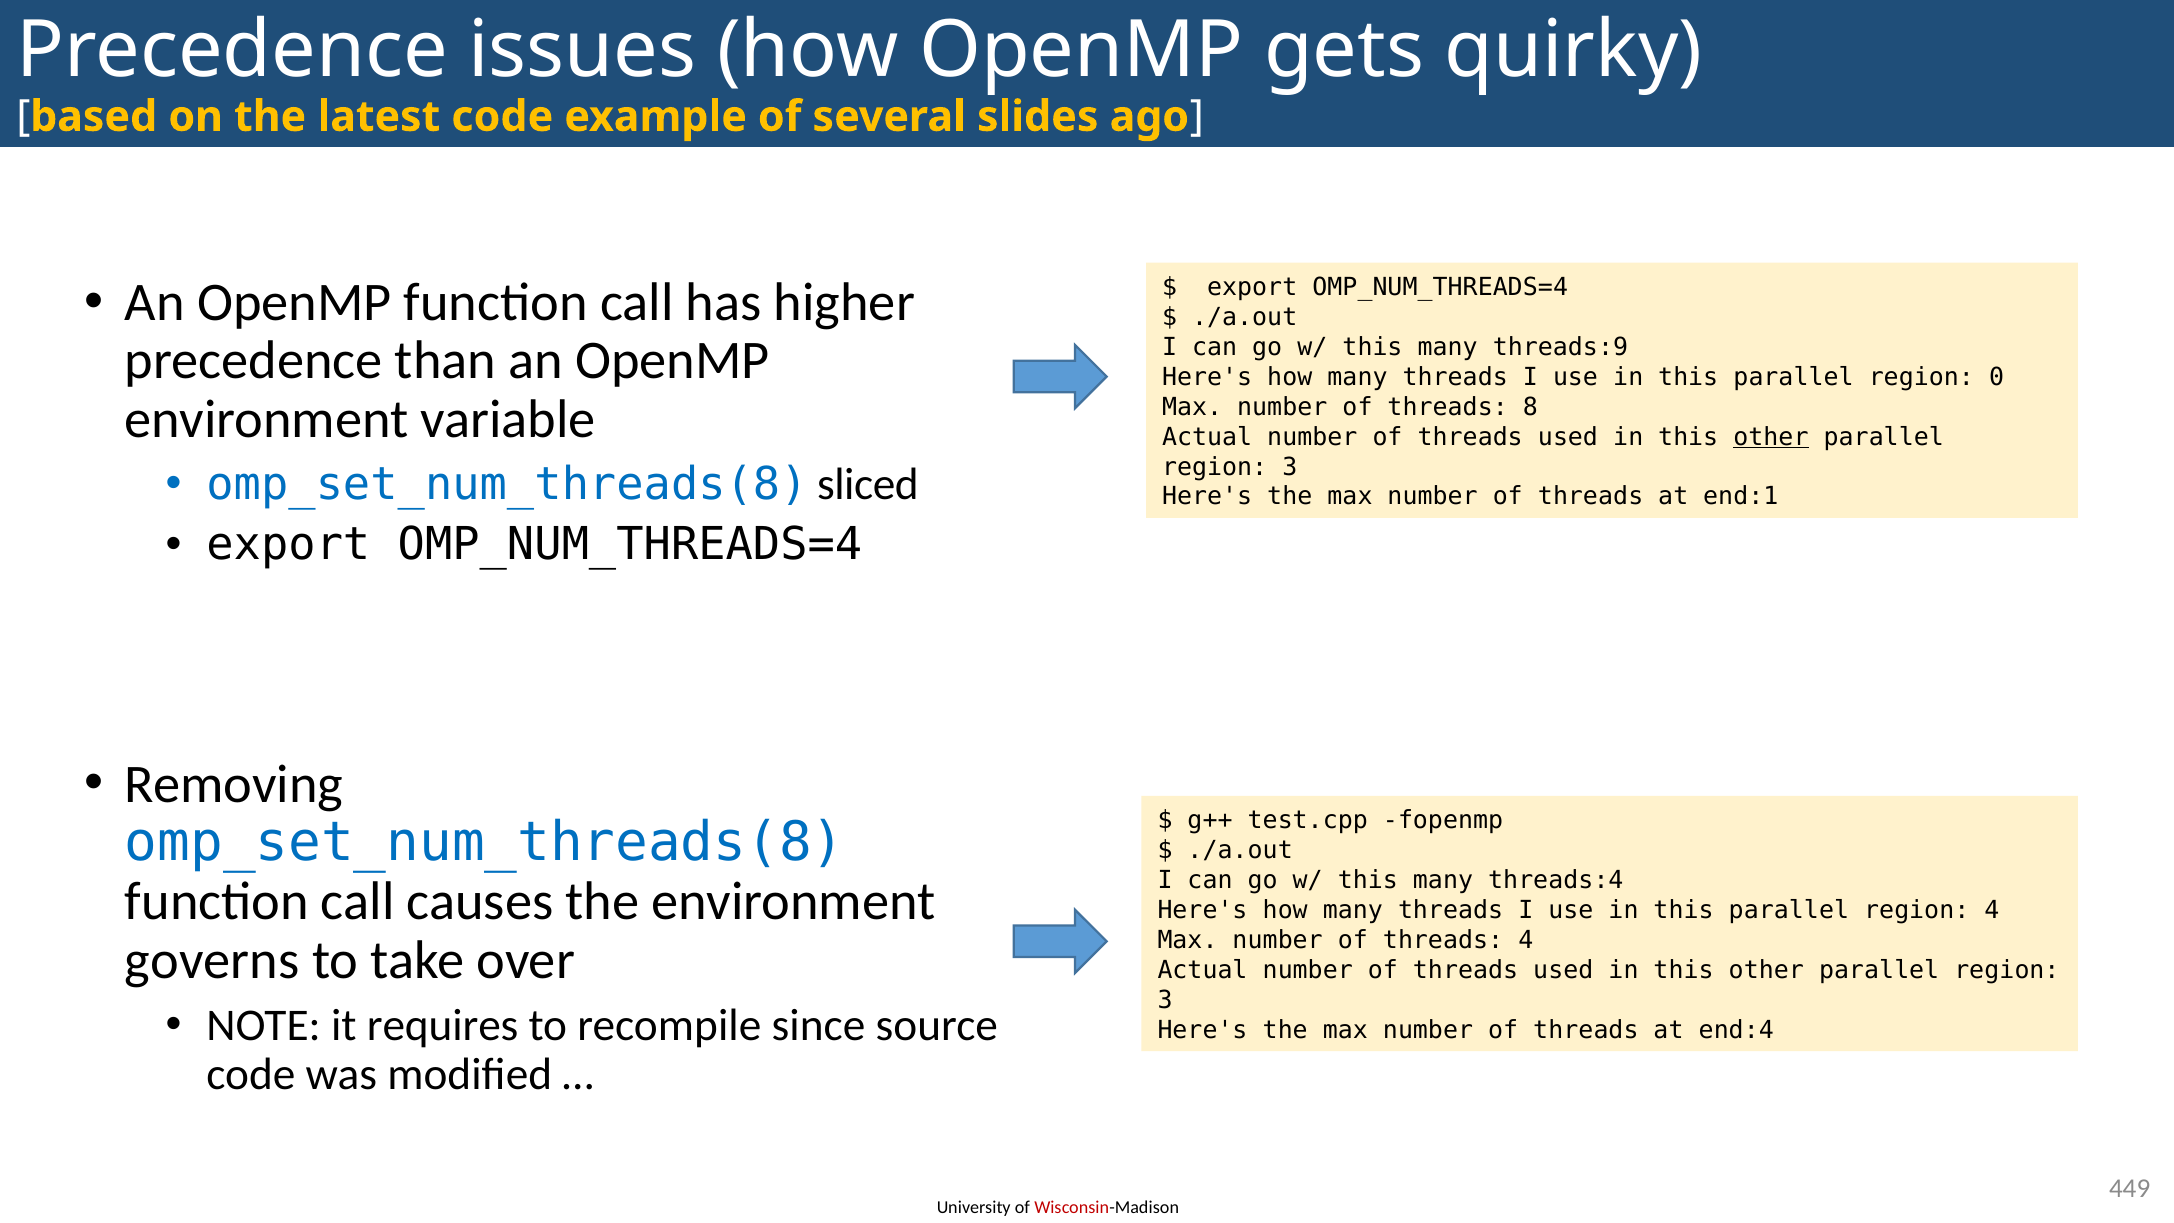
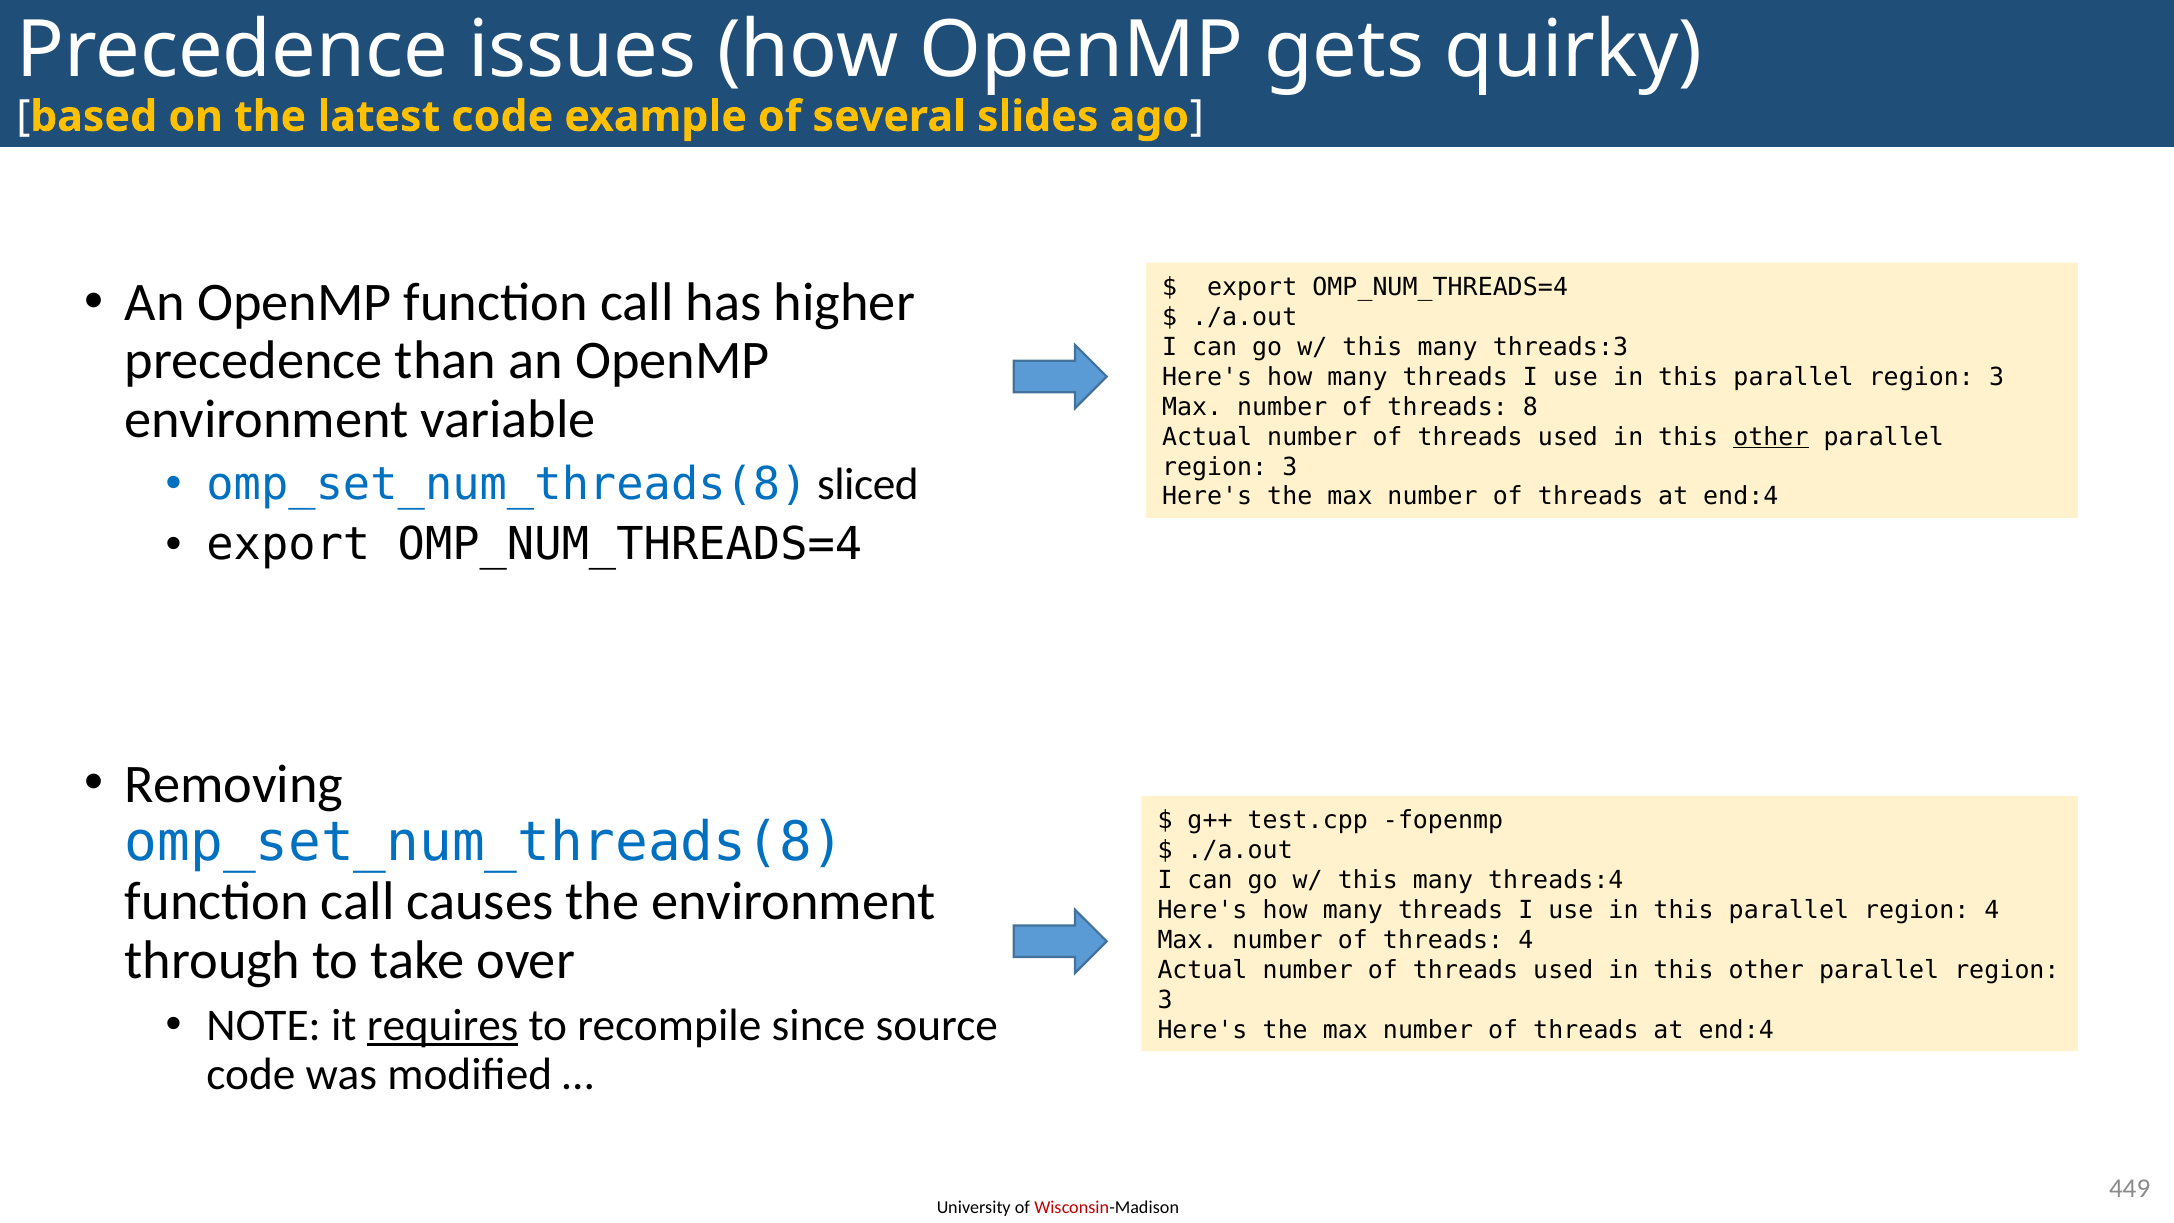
threads:9: threads:9 -> threads:3
this parallel region 0: 0 -> 3
end:1 at (1741, 497): end:1 -> end:4
governs: governs -> through
requires underline: none -> present
